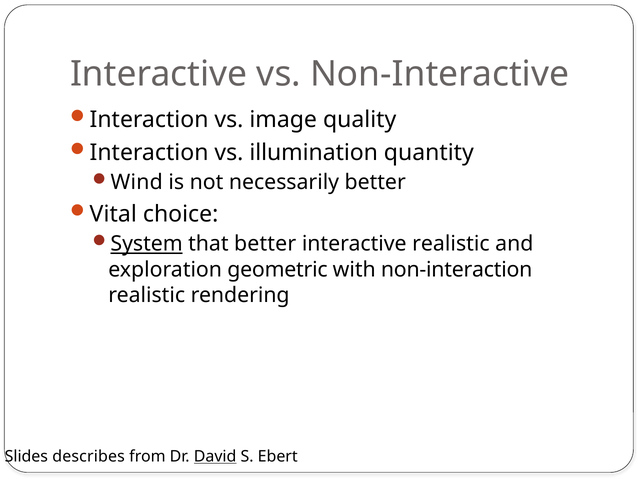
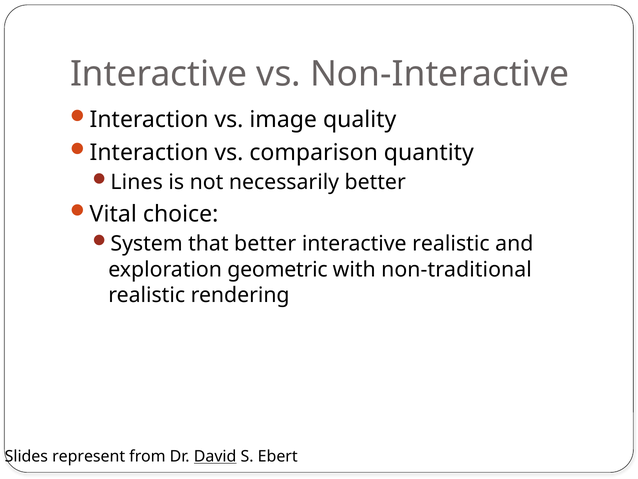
illumination: illumination -> comparison
Wind: Wind -> Lines
System underline: present -> none
non-interaction: non-interaction -> non-traditional
describes: describes -> represent
